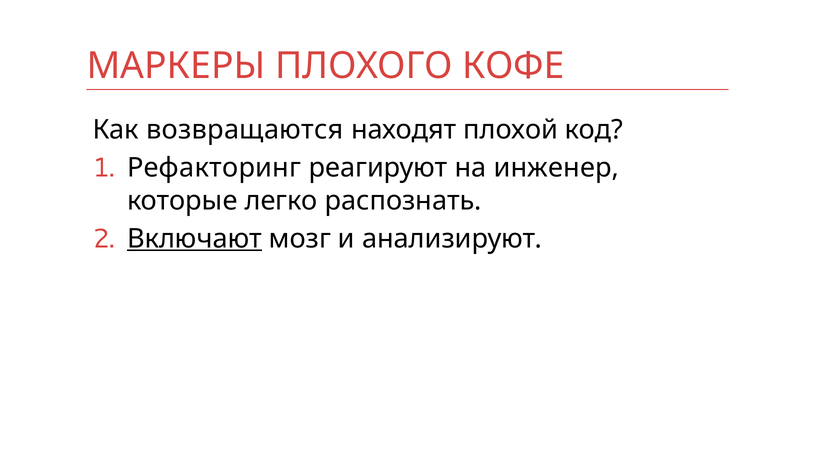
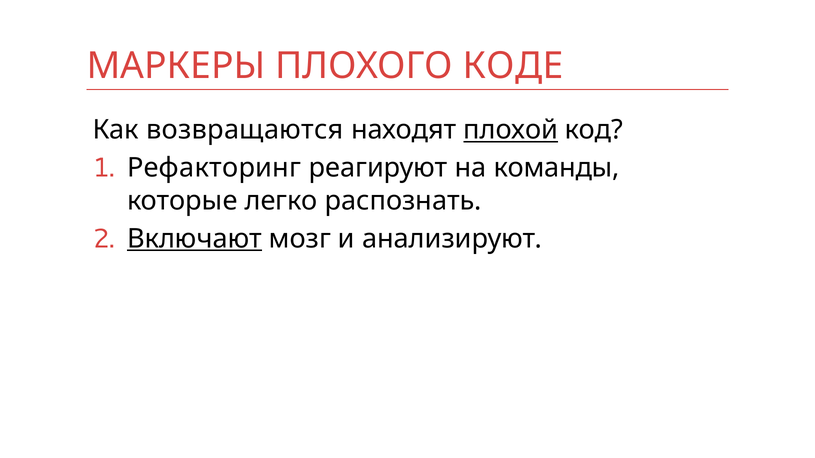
КОФЕ: КОФЕ -> КОДЕ
плохой underline: none -> present
инженер: инженер -> команды
